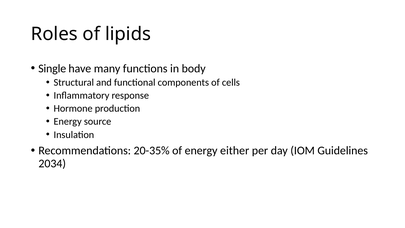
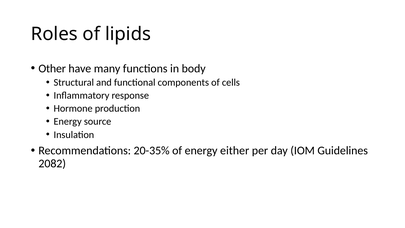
Single: Single -> Other
2034: 2034 -> 2082
